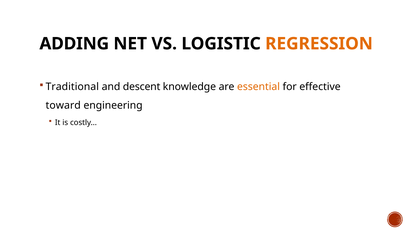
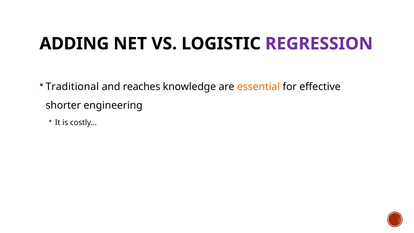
REGRESSION colour: orange -> purple
descent: descent -> reaches
toward: toward -> shorter
